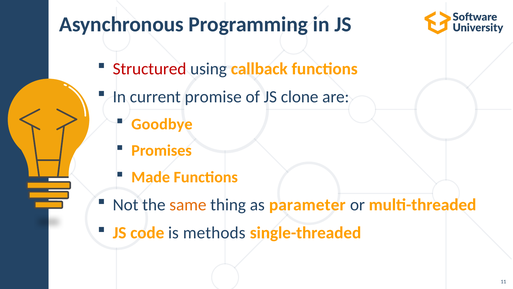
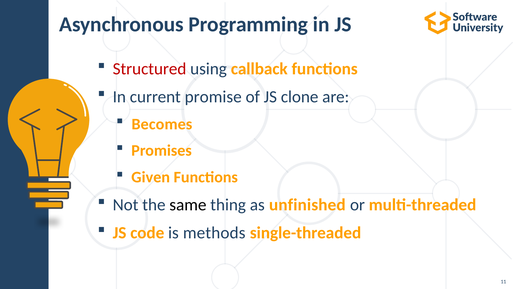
Goodbye: Goodbye -> Becomes
Made: Made -> Given
same colour: orange -> black
parameter: parameter -> unfinished
